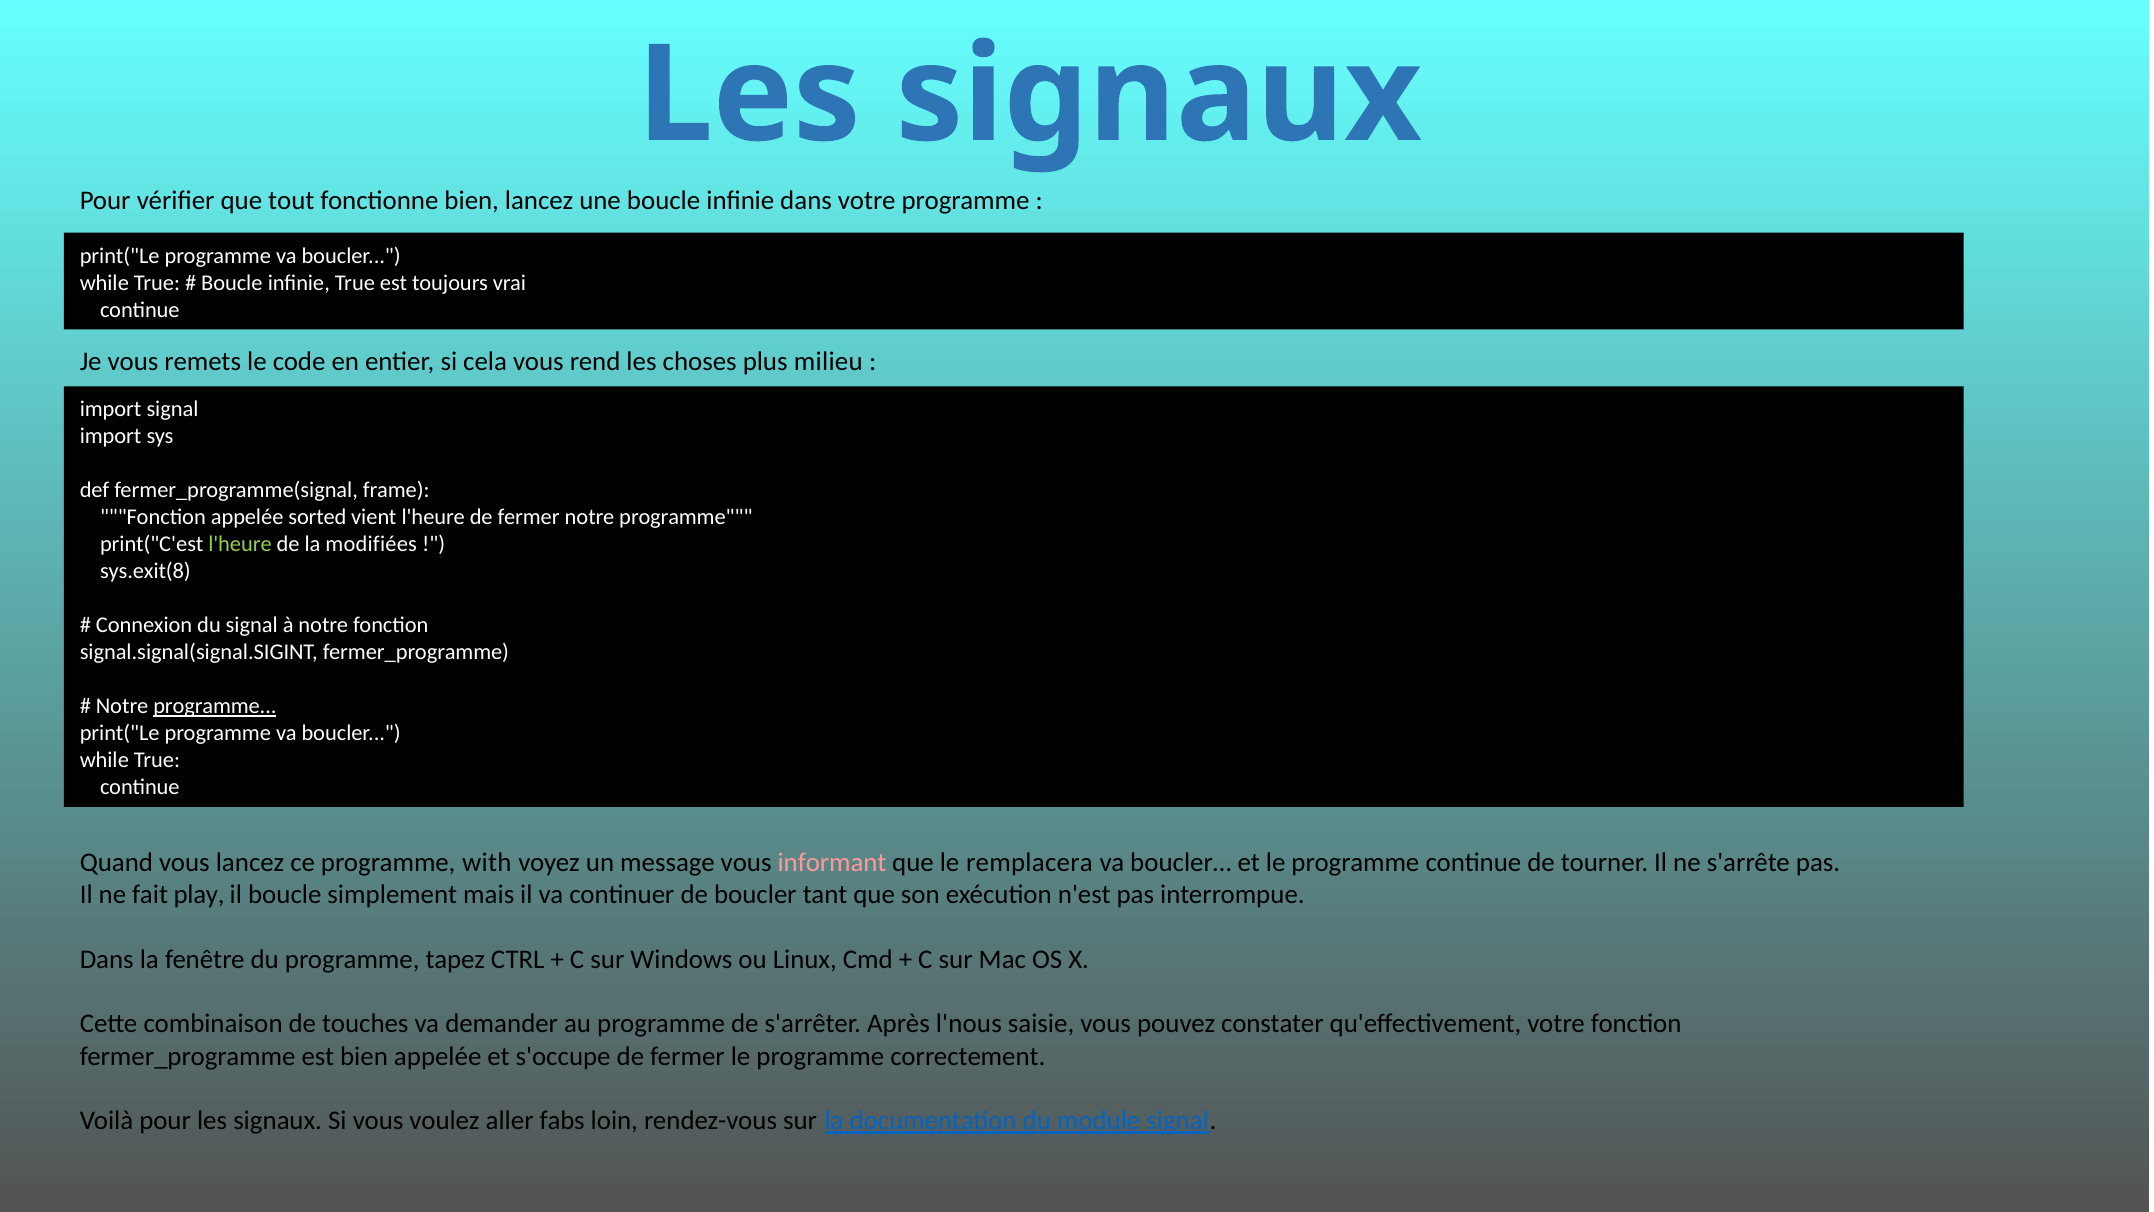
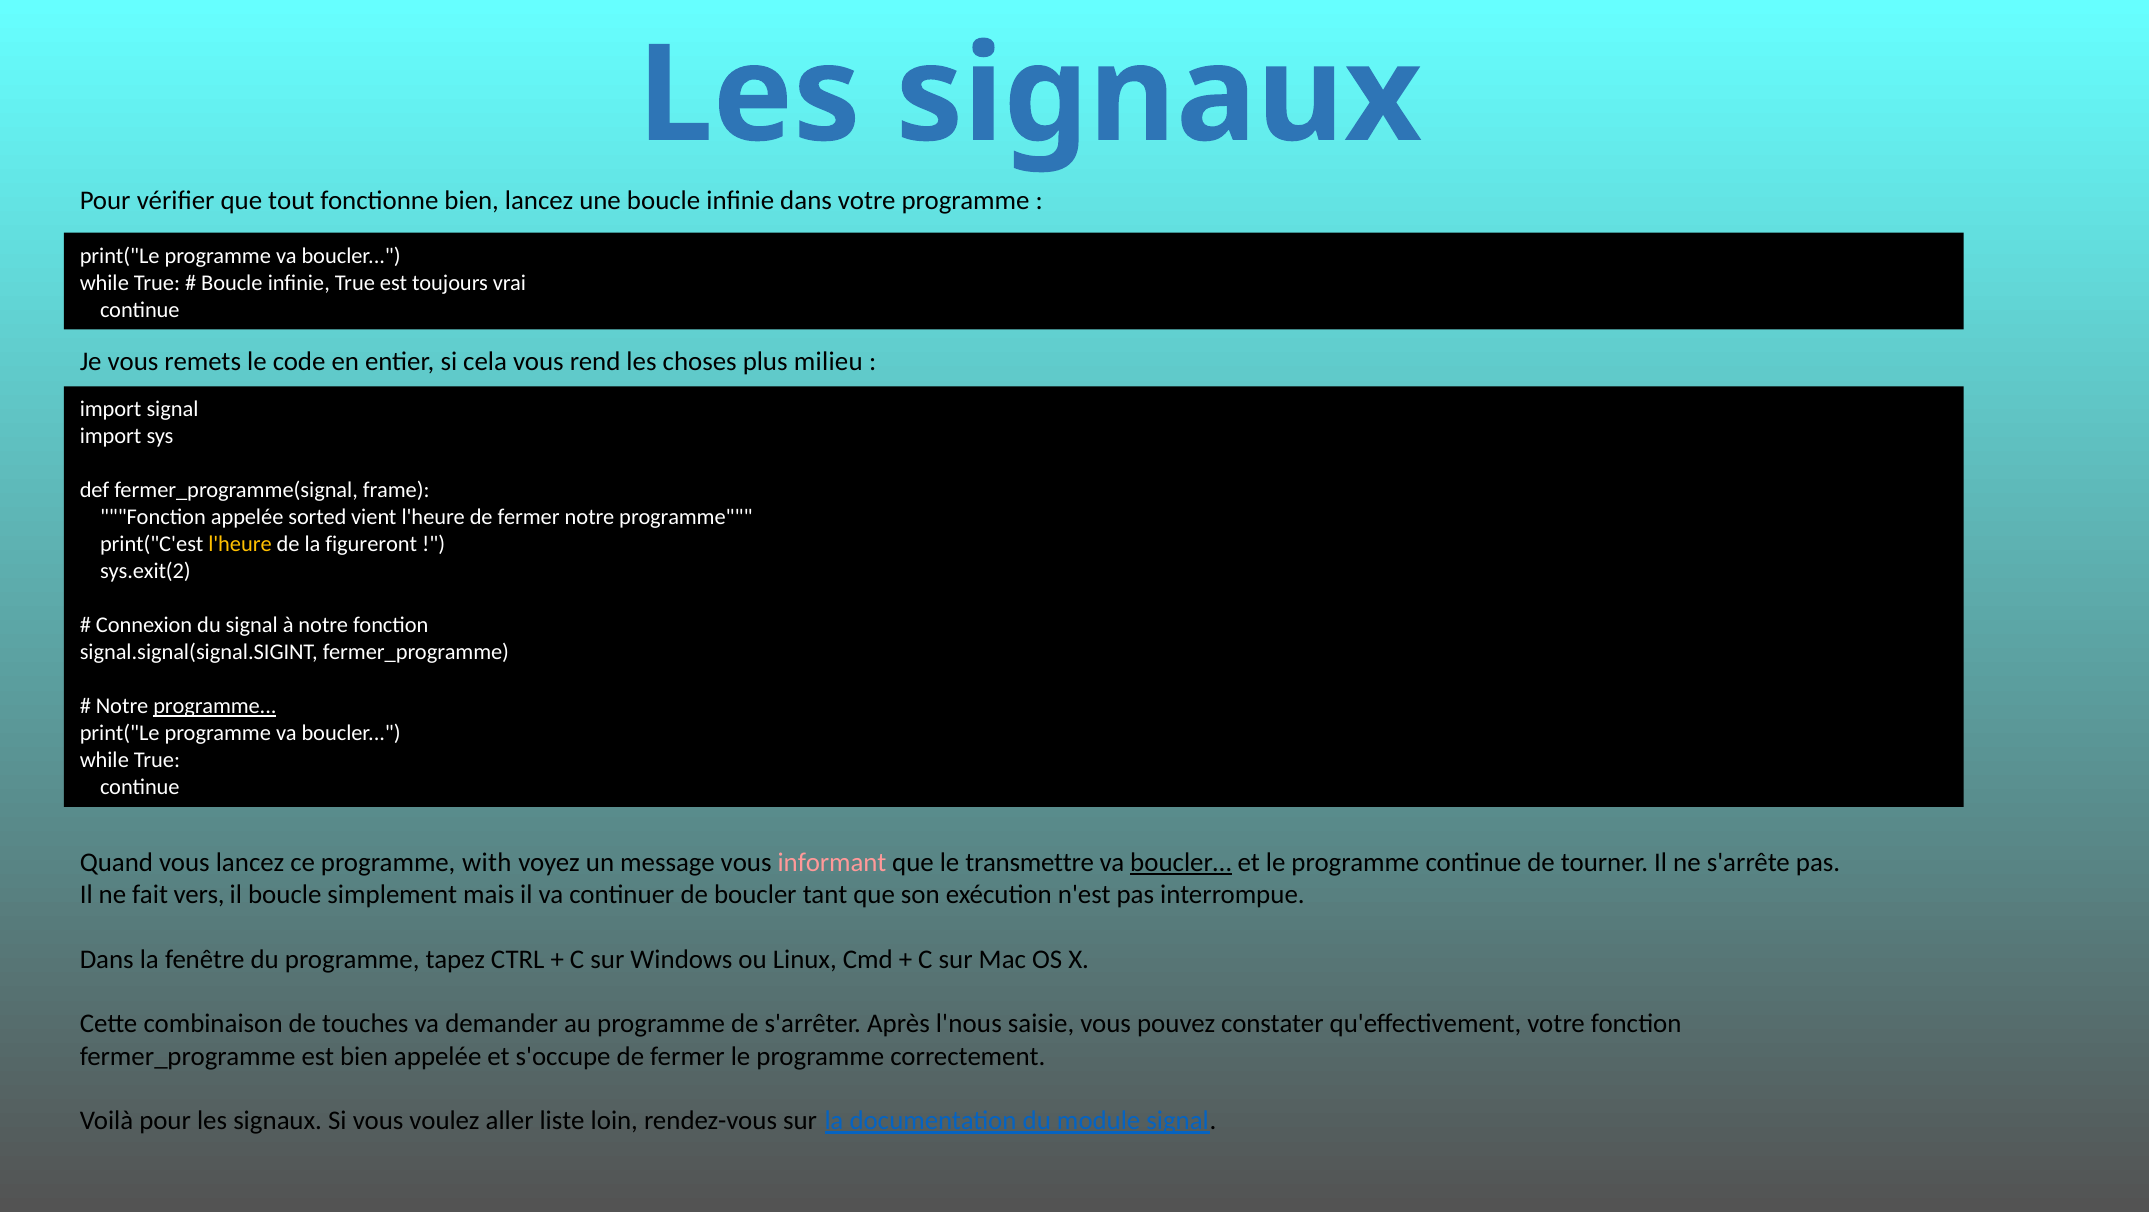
l'heure at (240, 544) colour: light green -> yellow
modifiées: modifiées -> figureront
sys.exit(8: sys.exit(8 -> sys.exit(2
remplacera: remplacera -> transmettre
boucler… underline: none -> present
play: play -> vers
fabs: fabs -> liste
